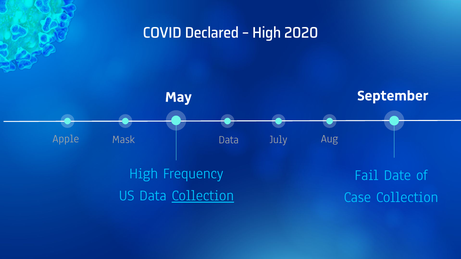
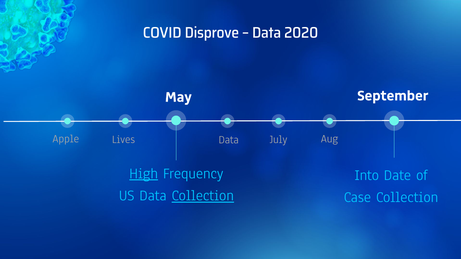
Declared: Declared -> Disprove
High at (267, 33): High -> Data
Mask: Mask -> Lives
High at (144, 174) underline: none -> present
Fail: Fail -> Into
